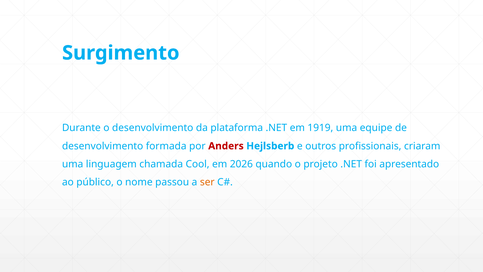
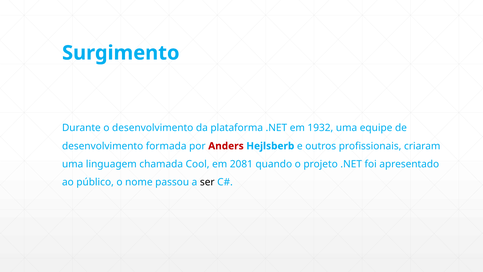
1919: 1919 -> 1932
2026: 2026 -> 2081
ser colour: orange -> black
